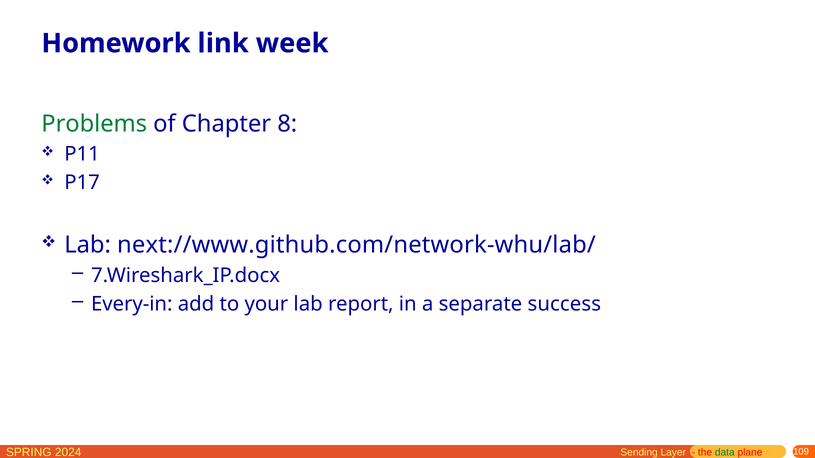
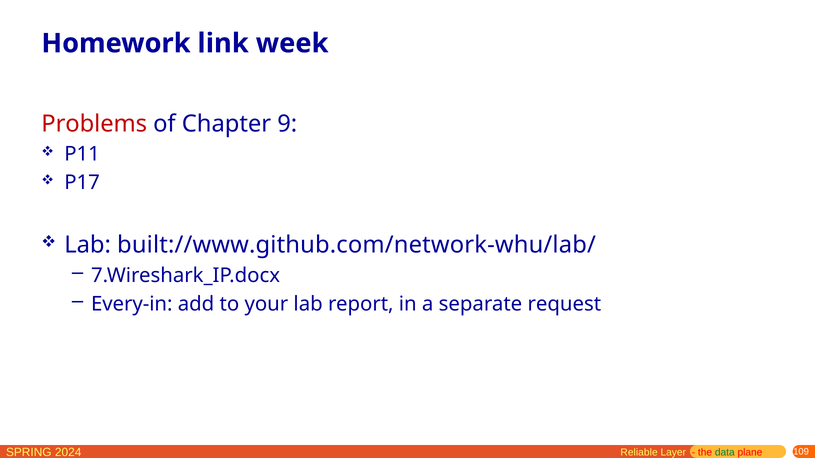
Problems colour: green -> red
8: 8 -> 9
next://www.github.com/network-whu/lab/: next://www.github.com/network-whu/lab/ -> built://www.github.com/network-whu/lab/
success: success -> request
Sending: Sending -> Reliable
